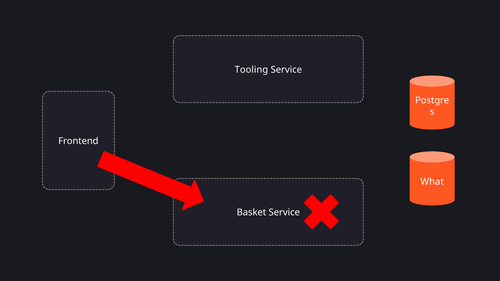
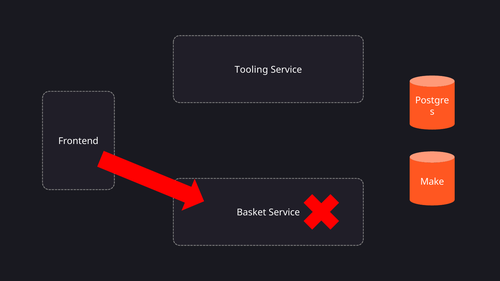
What: What -> Make
